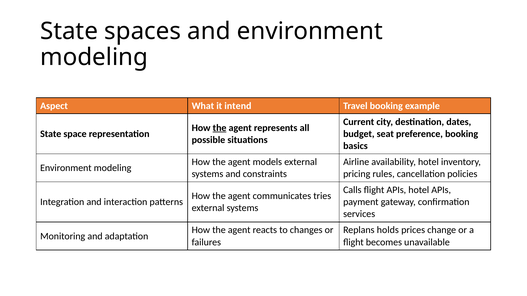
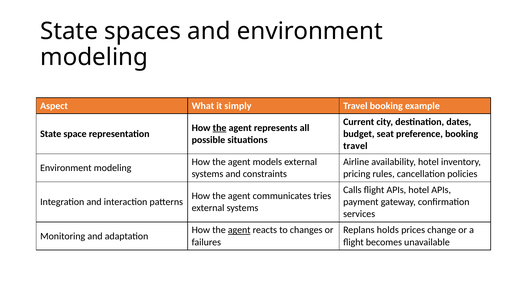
intend: intend -> simply
basics at (355, 146): basics -> travel
agent at (239, 230) underline: none -> present
